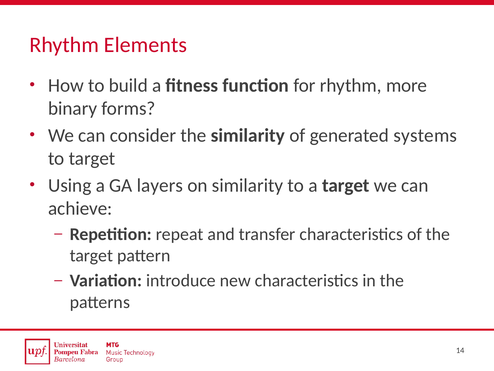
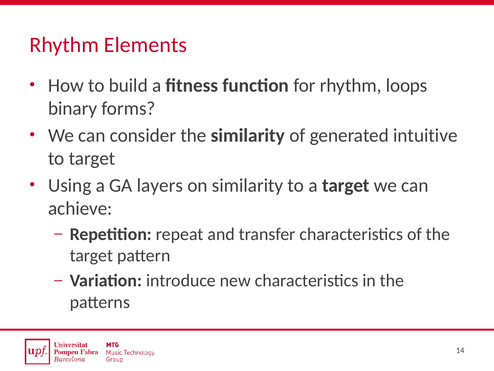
more: more -> loops
systems: systems -> intuitive
